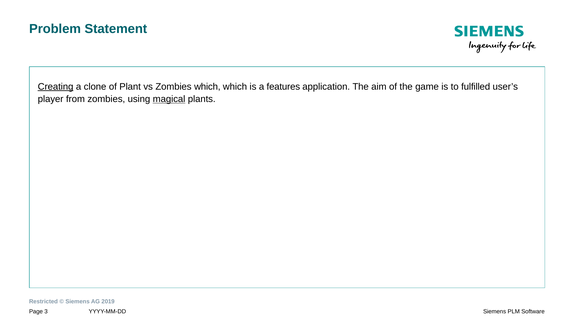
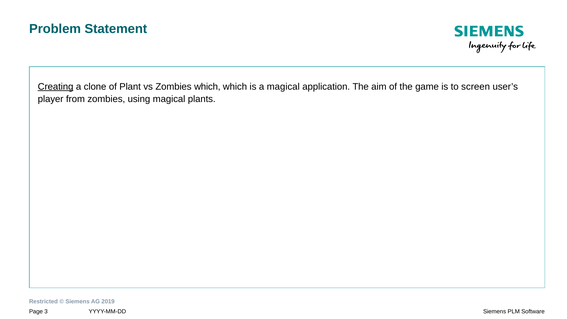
a features: features -> magical
fulfilled: fulfilled -> screen
magical at (169, 99) underline: present -> none
